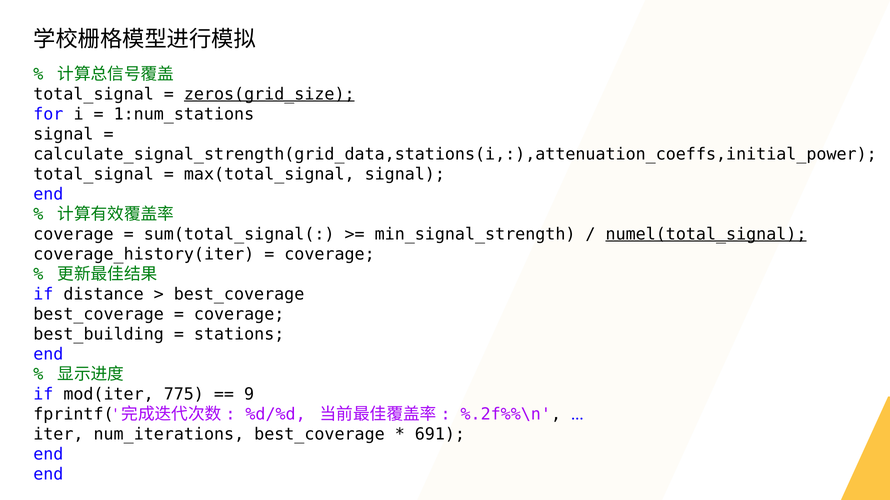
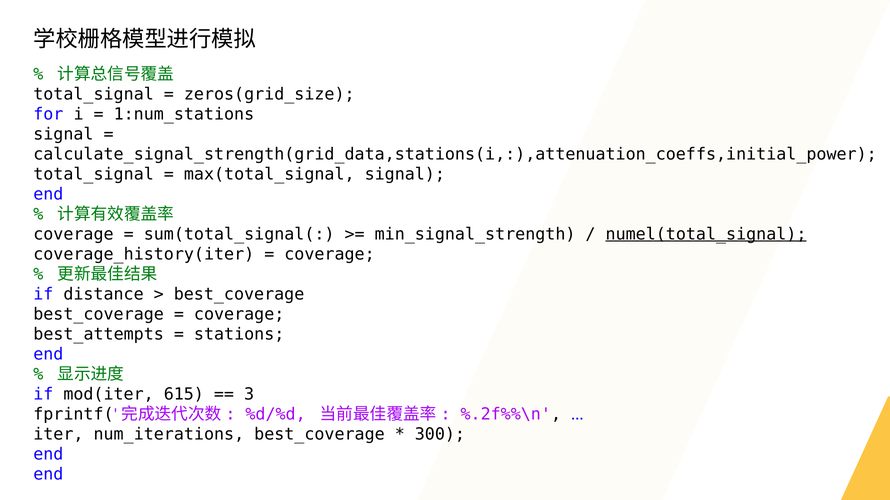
zeros(grid_size underline: present -> none
best_building: best_building -> best_attempts
775: 775 -> 615
9: 9 -> 3
691: 691 -> 300
